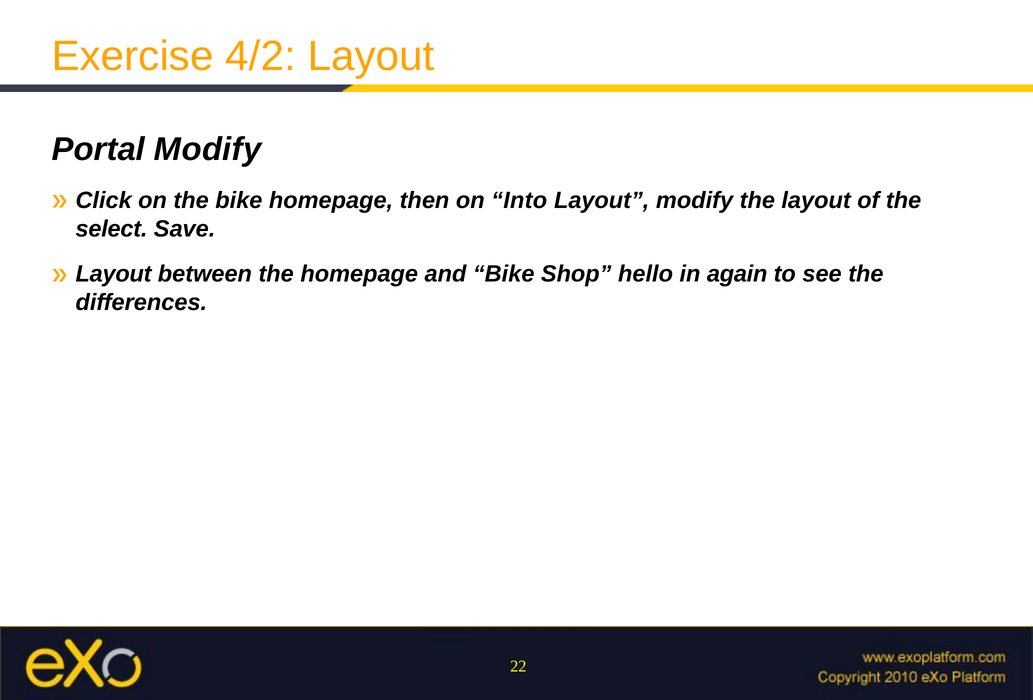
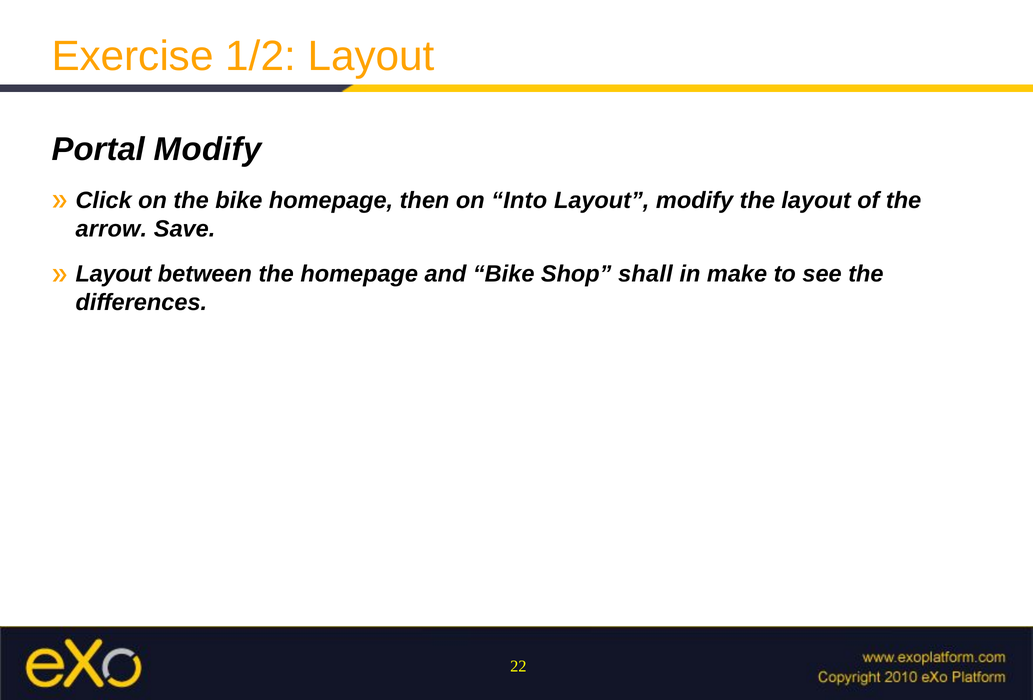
4/2: 4/2 -> 1/2
select: select -> arrow
hello: hello -> shall
again: again -> make
